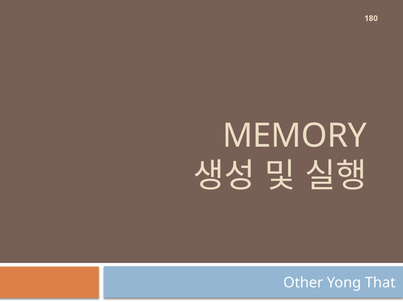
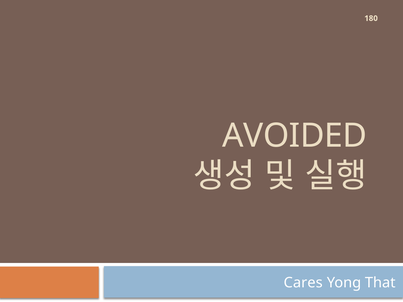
MEMORY: MEMORY -> AVOIDED
Other: Other -> Cares
